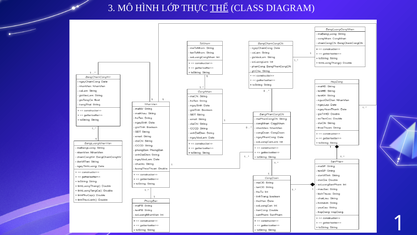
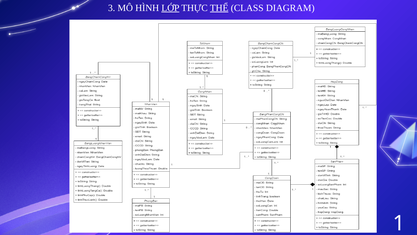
LỚP underline: none -> present
